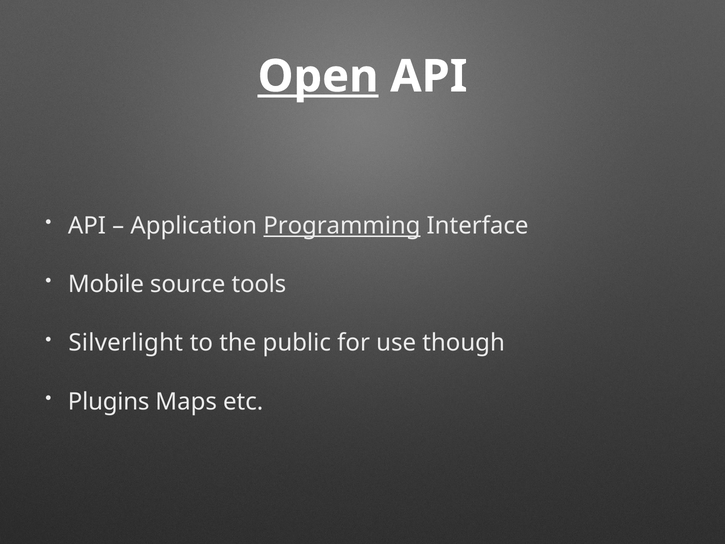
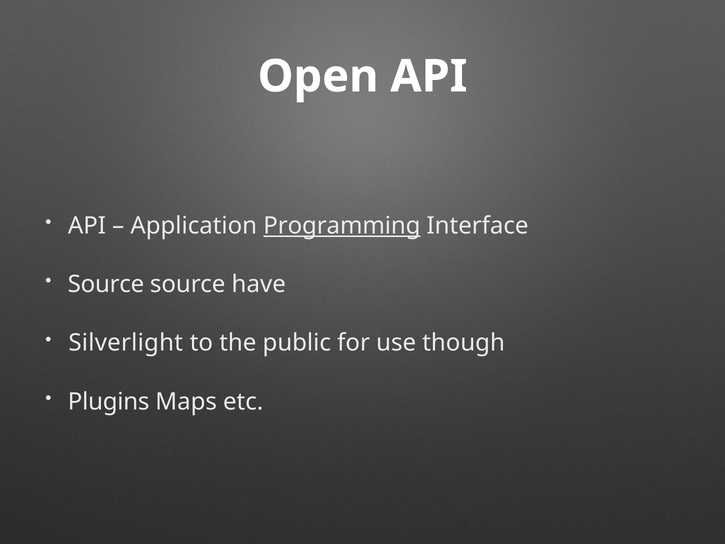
Open underline: present -> none
Mobile at (106, 284): Mobile -> Source
tools: tools -> have
